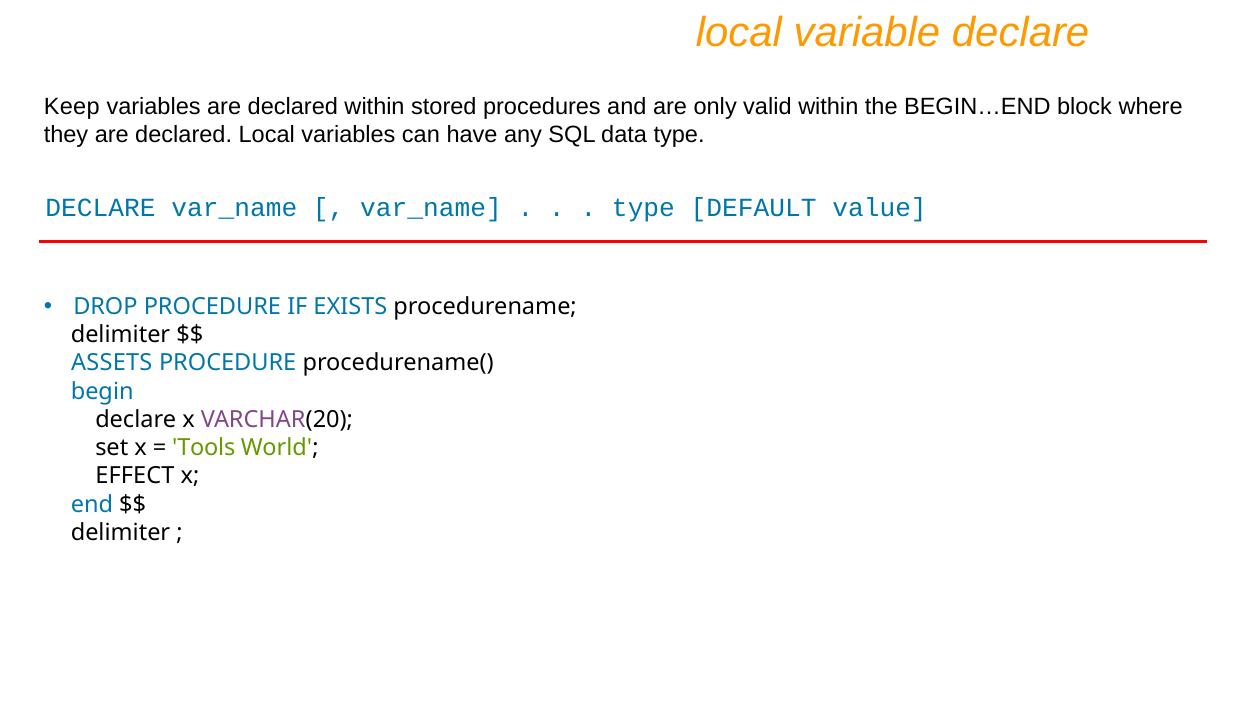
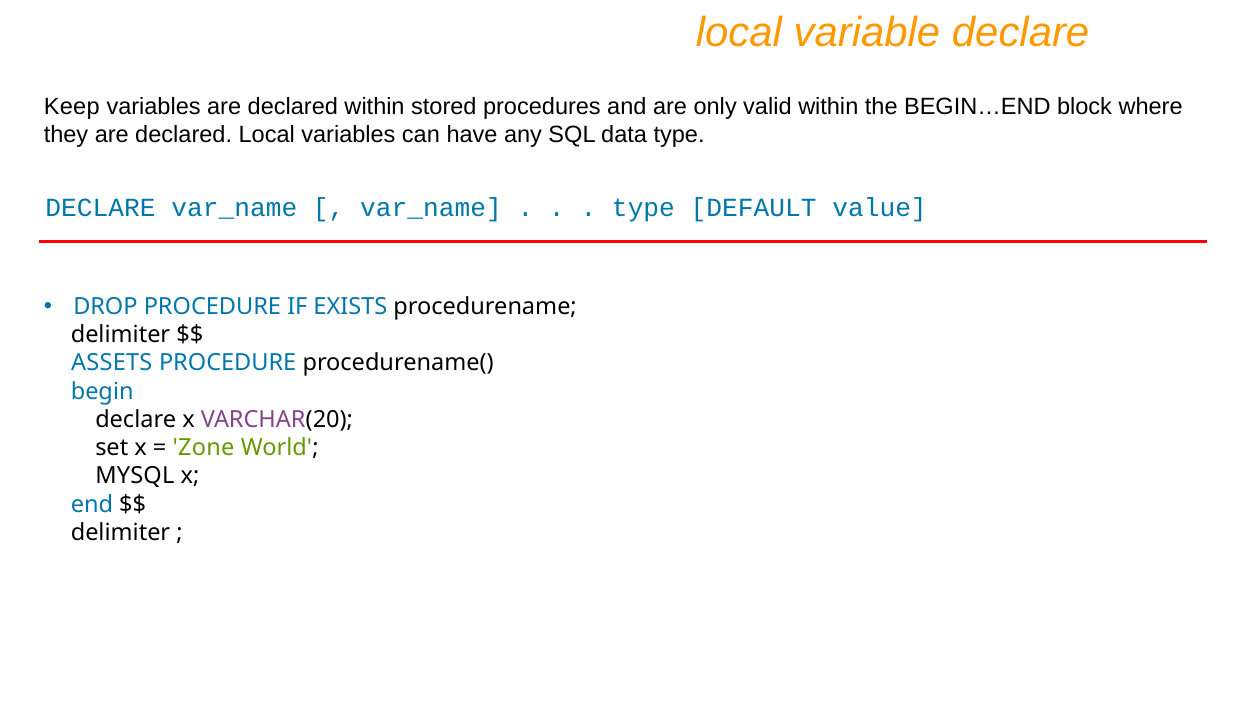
Tools: Tools -> Zone
EFFECT: EFFECT -> MYSQL
